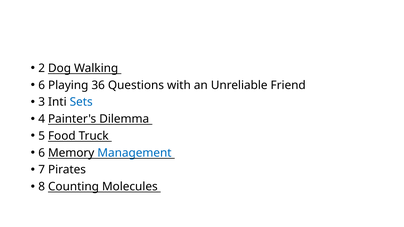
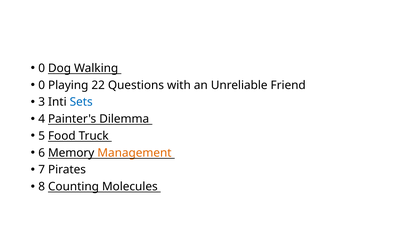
2 at (42, 68): 2 -> 0
6 at (42, 85): 6 -> 0
36: 36 -> 22
Management colour: blue -> orange
